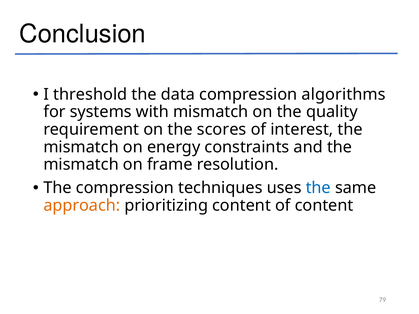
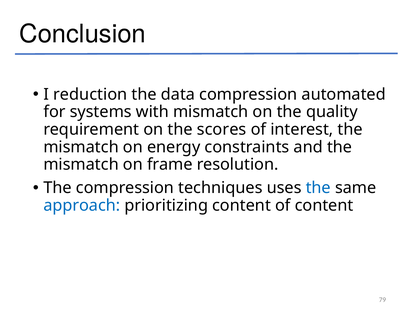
threshold: threshold -> reduction
algorithms: algorithms -> automated
approach colour: orange -> blue
